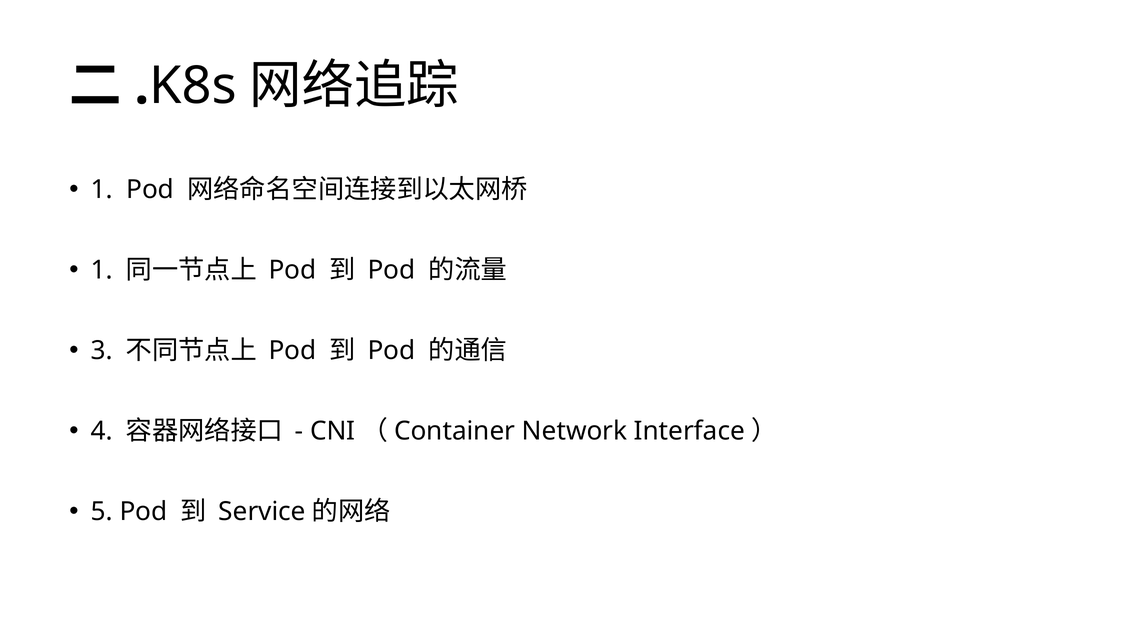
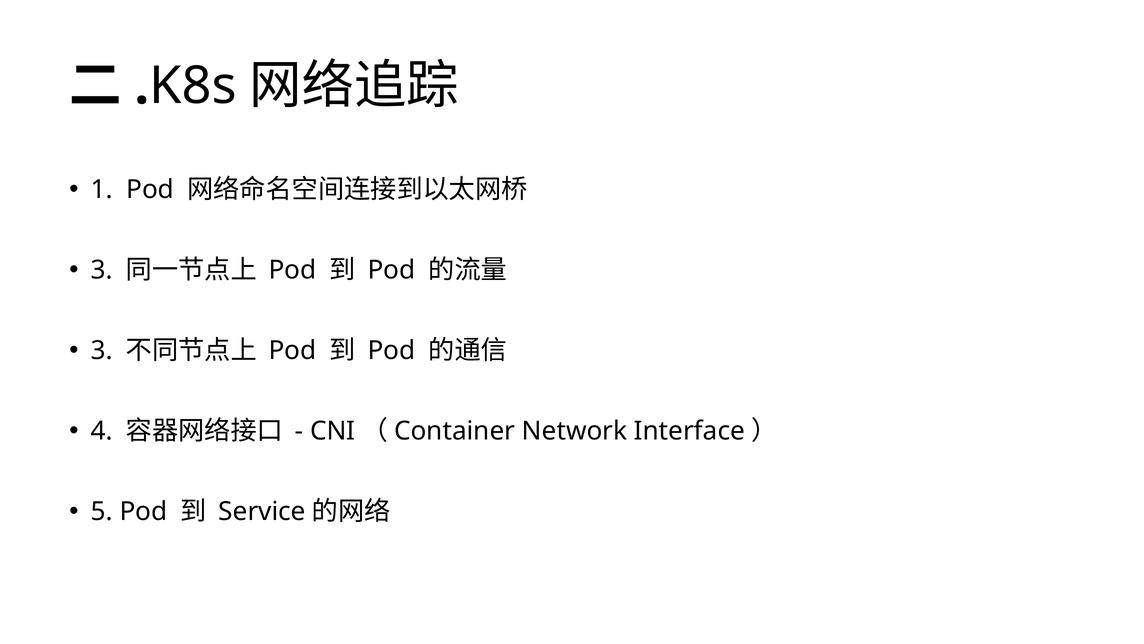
1 at (102, 270): 1 -> 3
